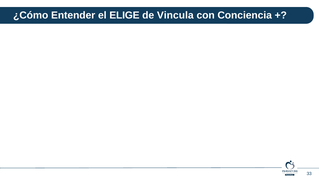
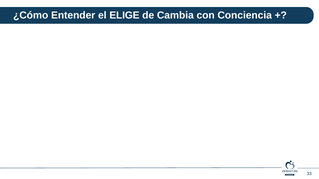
Vincula: Vincula -> Cambia
